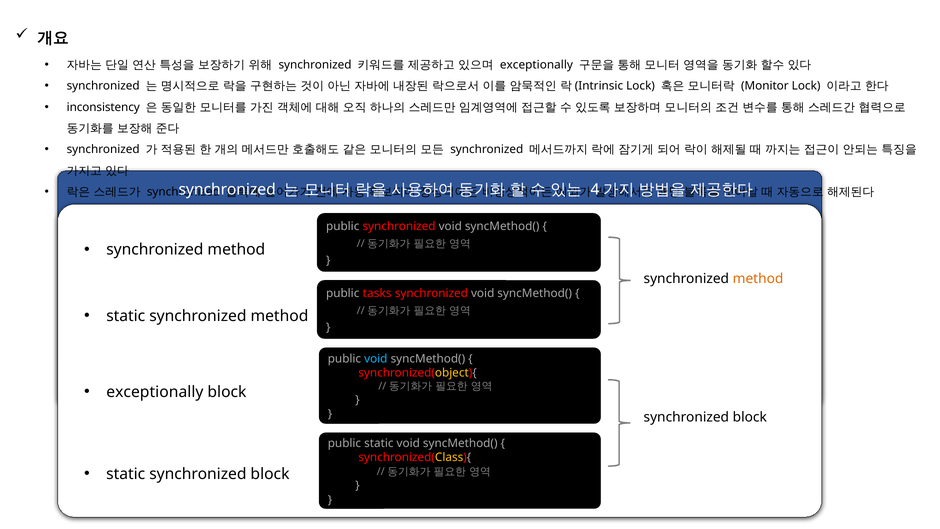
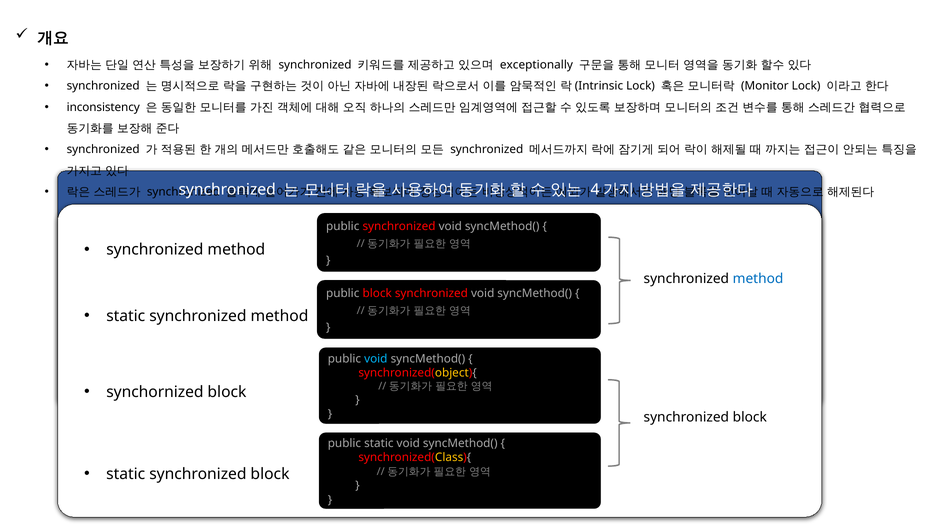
method at (758, 278) colour: orange -> blue
public tasks: tasks -> block
exceptionally at (155, 392): exceptionally -> synchornized
